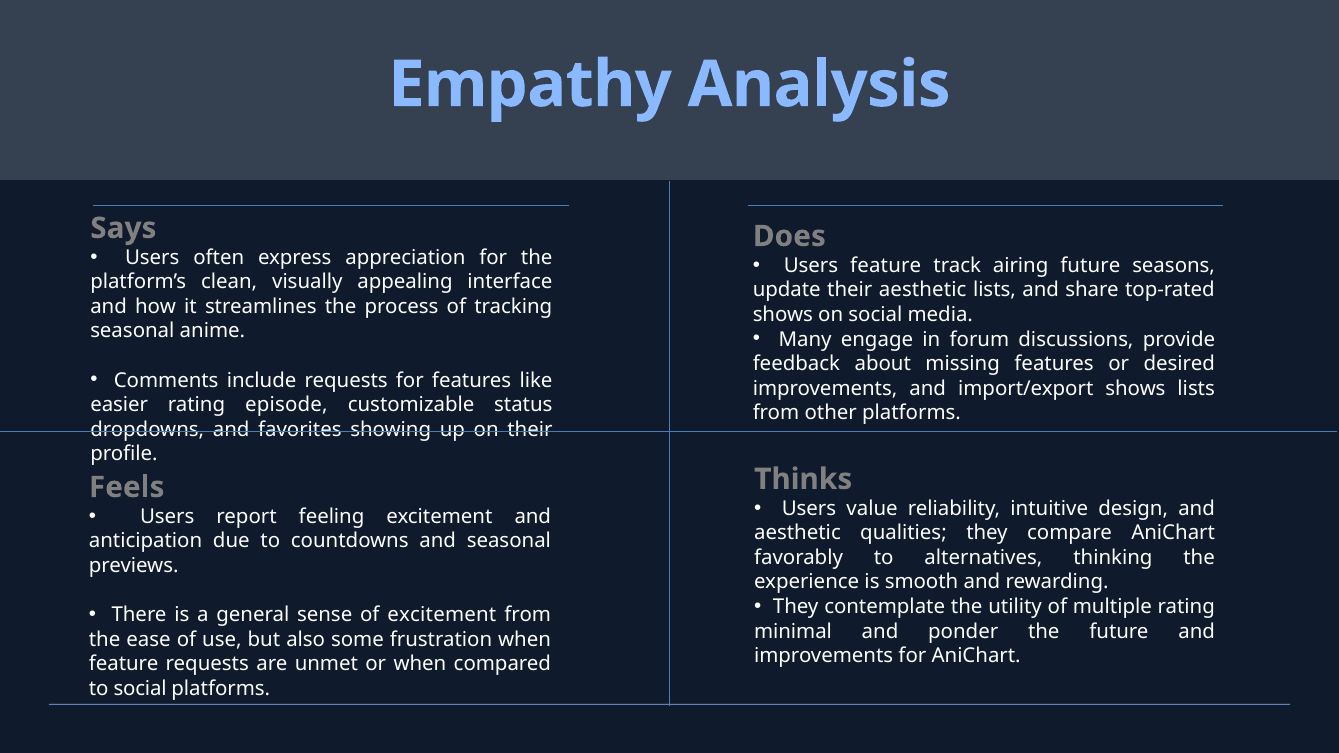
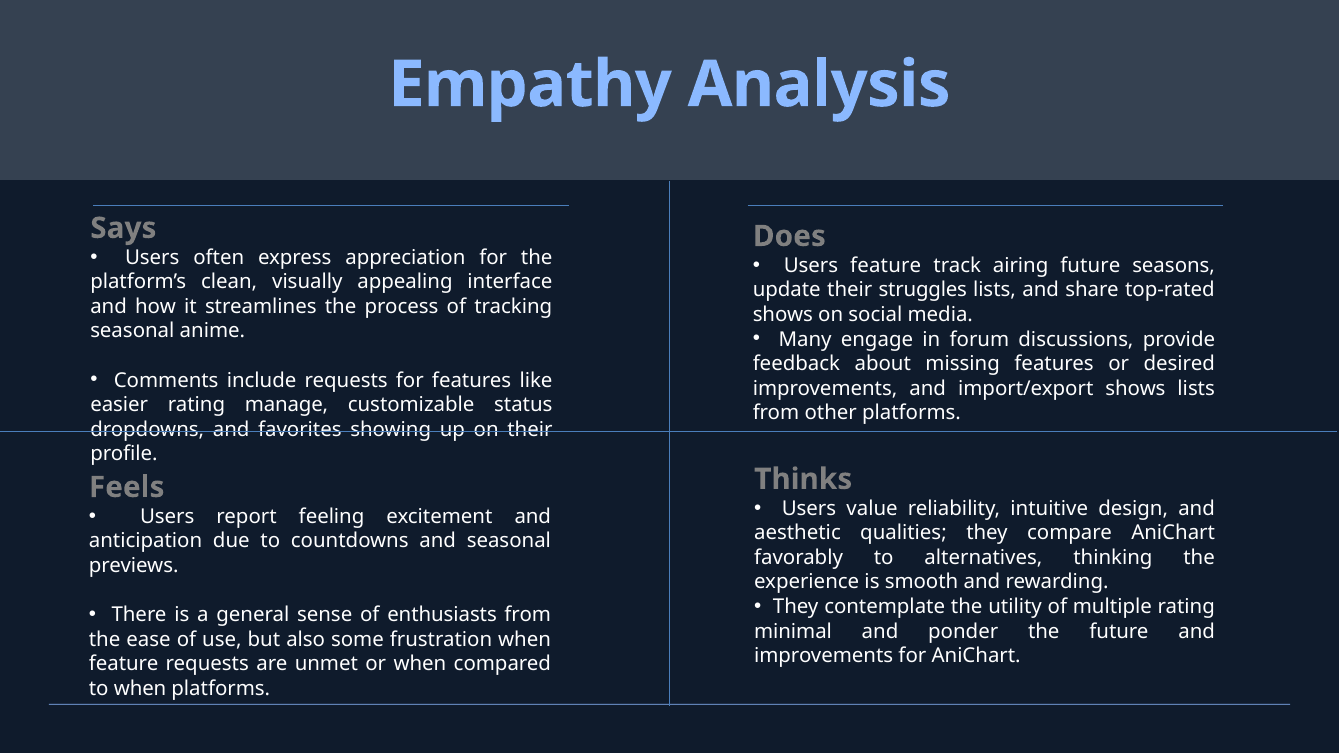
their aesthetic: aesthetic -> struggles
episode: episode -> manage
of excitement: excitement -> enthusiasts
to social: social -> when
